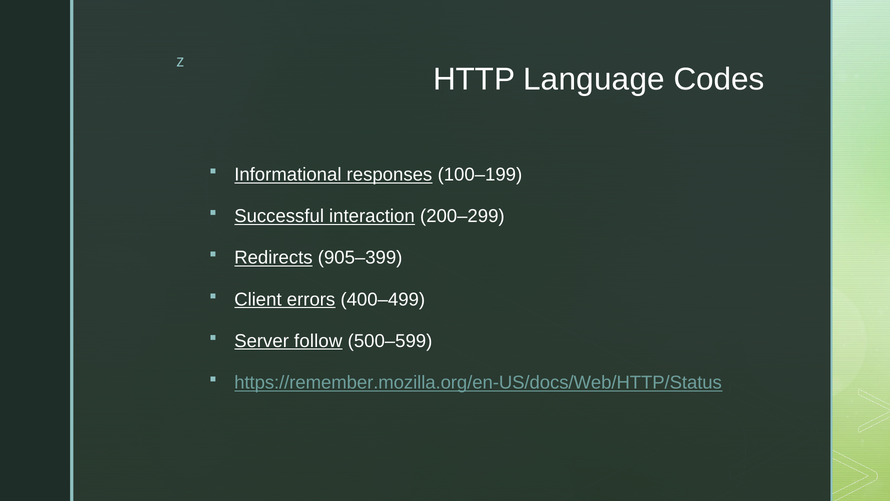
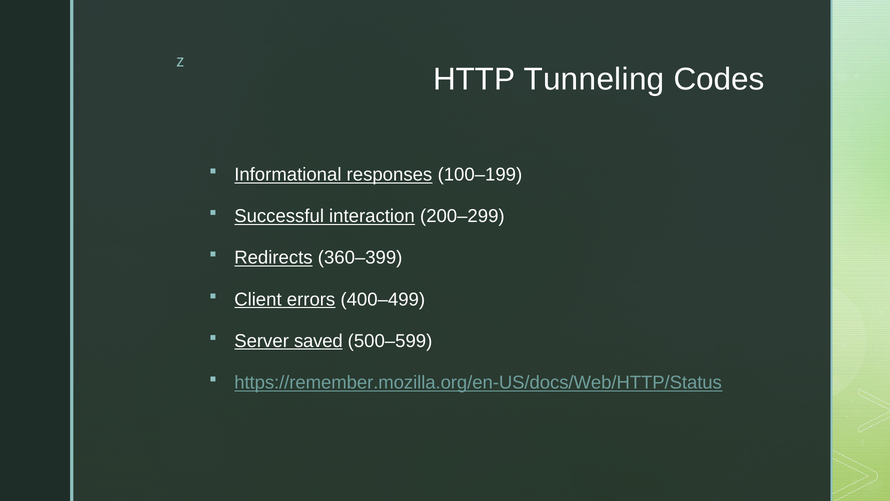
Language: Language -> Tunneling
905–399: 905–399 -> 360–399
follow: follow -> saved
